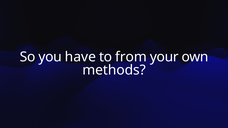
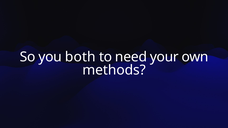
have: have -> both
from: from -> need
